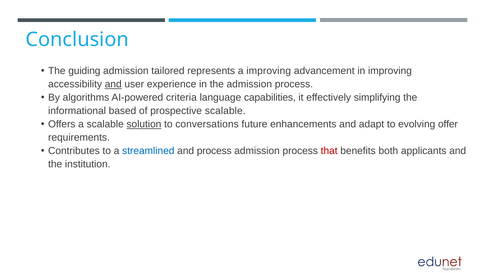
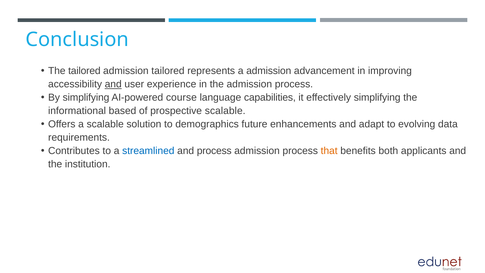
The guiding: guiding -> tailored
a improving: improving -> admission
By algorithms: algorithms -> simplifying
criteria: criteria -> course
solution underline: present -> none
conversations: conversations -> demographics
offer: offer -> data
that colour: red -> orange
